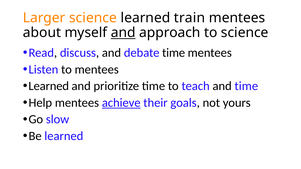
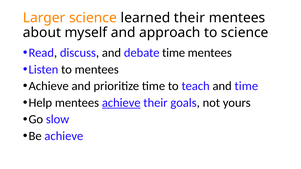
learned train: train -> their
and at (123, 33) underline: present -> none
Learned at (49, 86): Learned -> Achieve
Be learned: learned -> achieve
